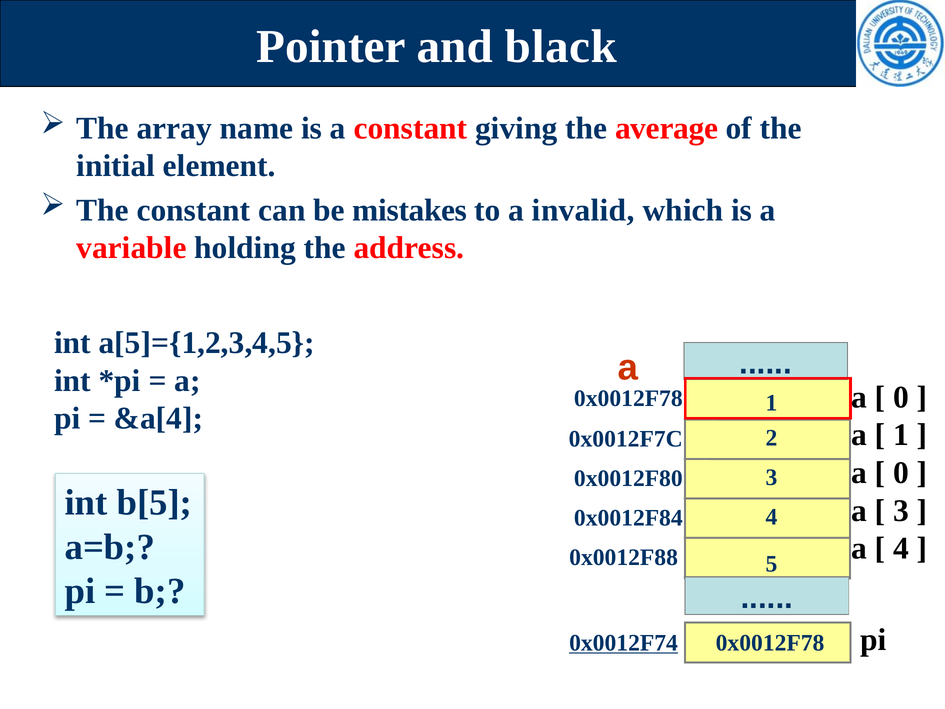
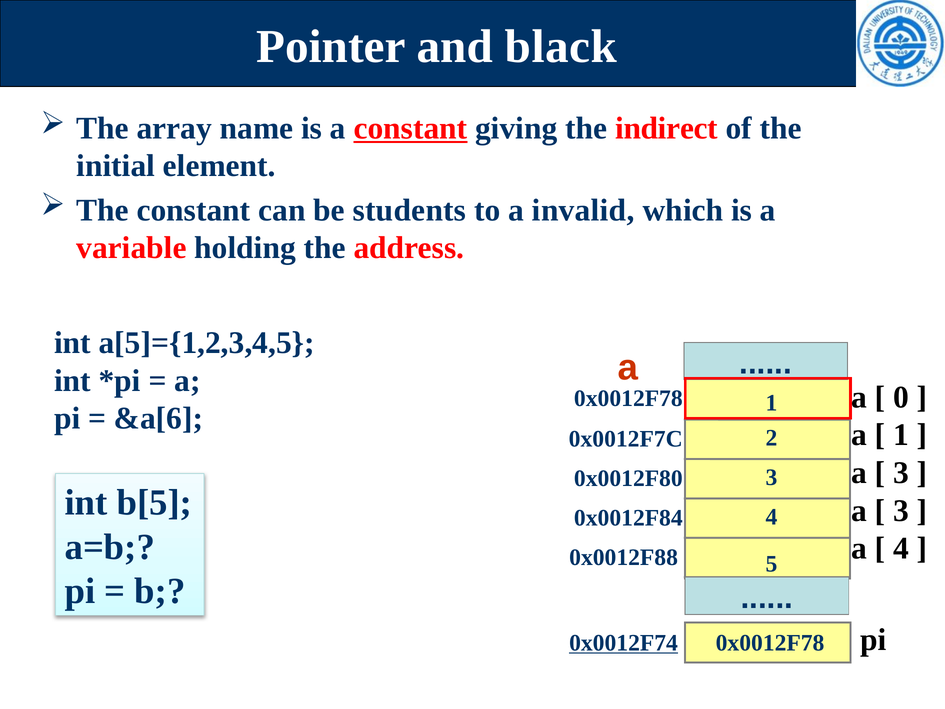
constant at (410, 128) underline: none -> present
average: average -> indirect
mistakes: mistakes -> students
&a[4: &a[4 -> &a[6
0 at (901, 473): 0 -> 3
